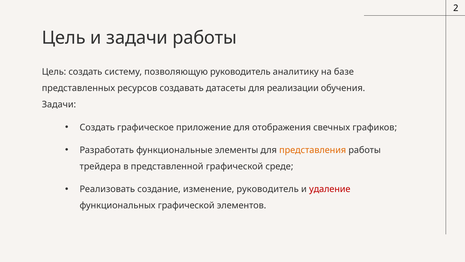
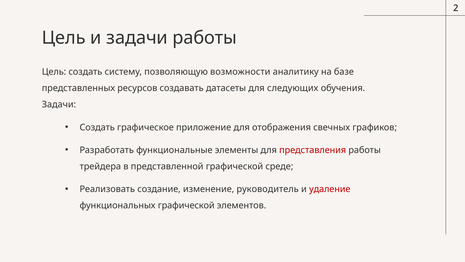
позволяющую руководитель: руководитель -> возможности
реализации: реализации -> следующих
представления colour: orange -> red
